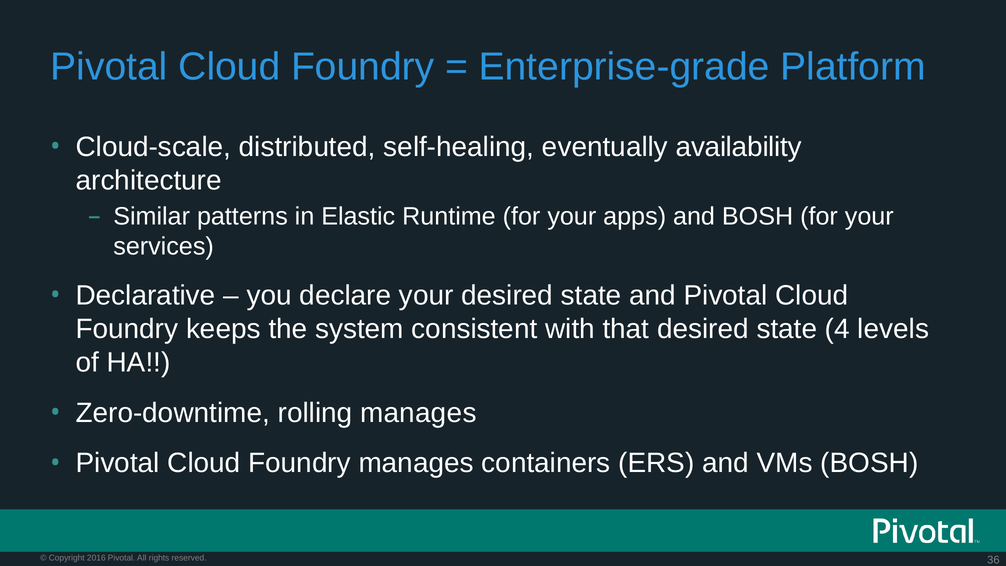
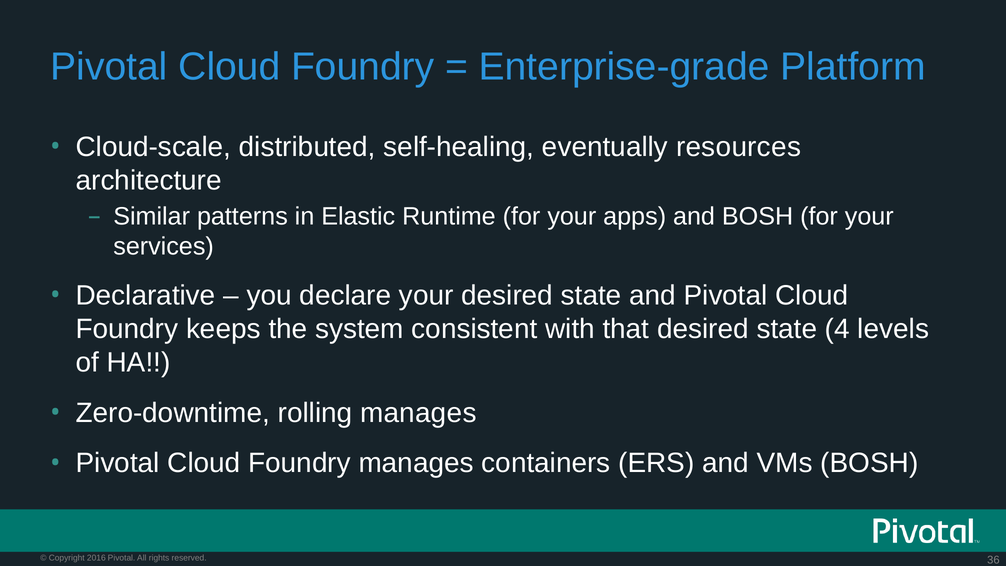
availability: availability -> resources
